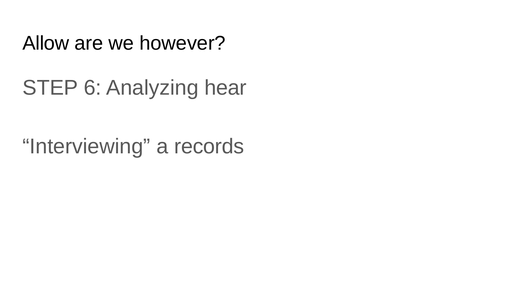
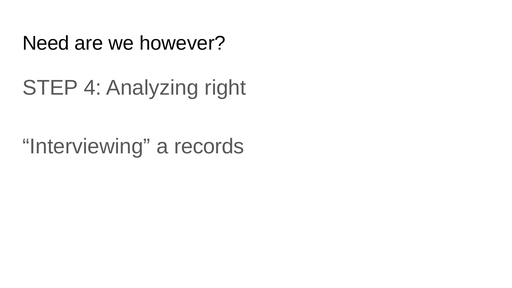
Allow: Allow -> Need
6: 6 -> 4
hear: hear -> right
